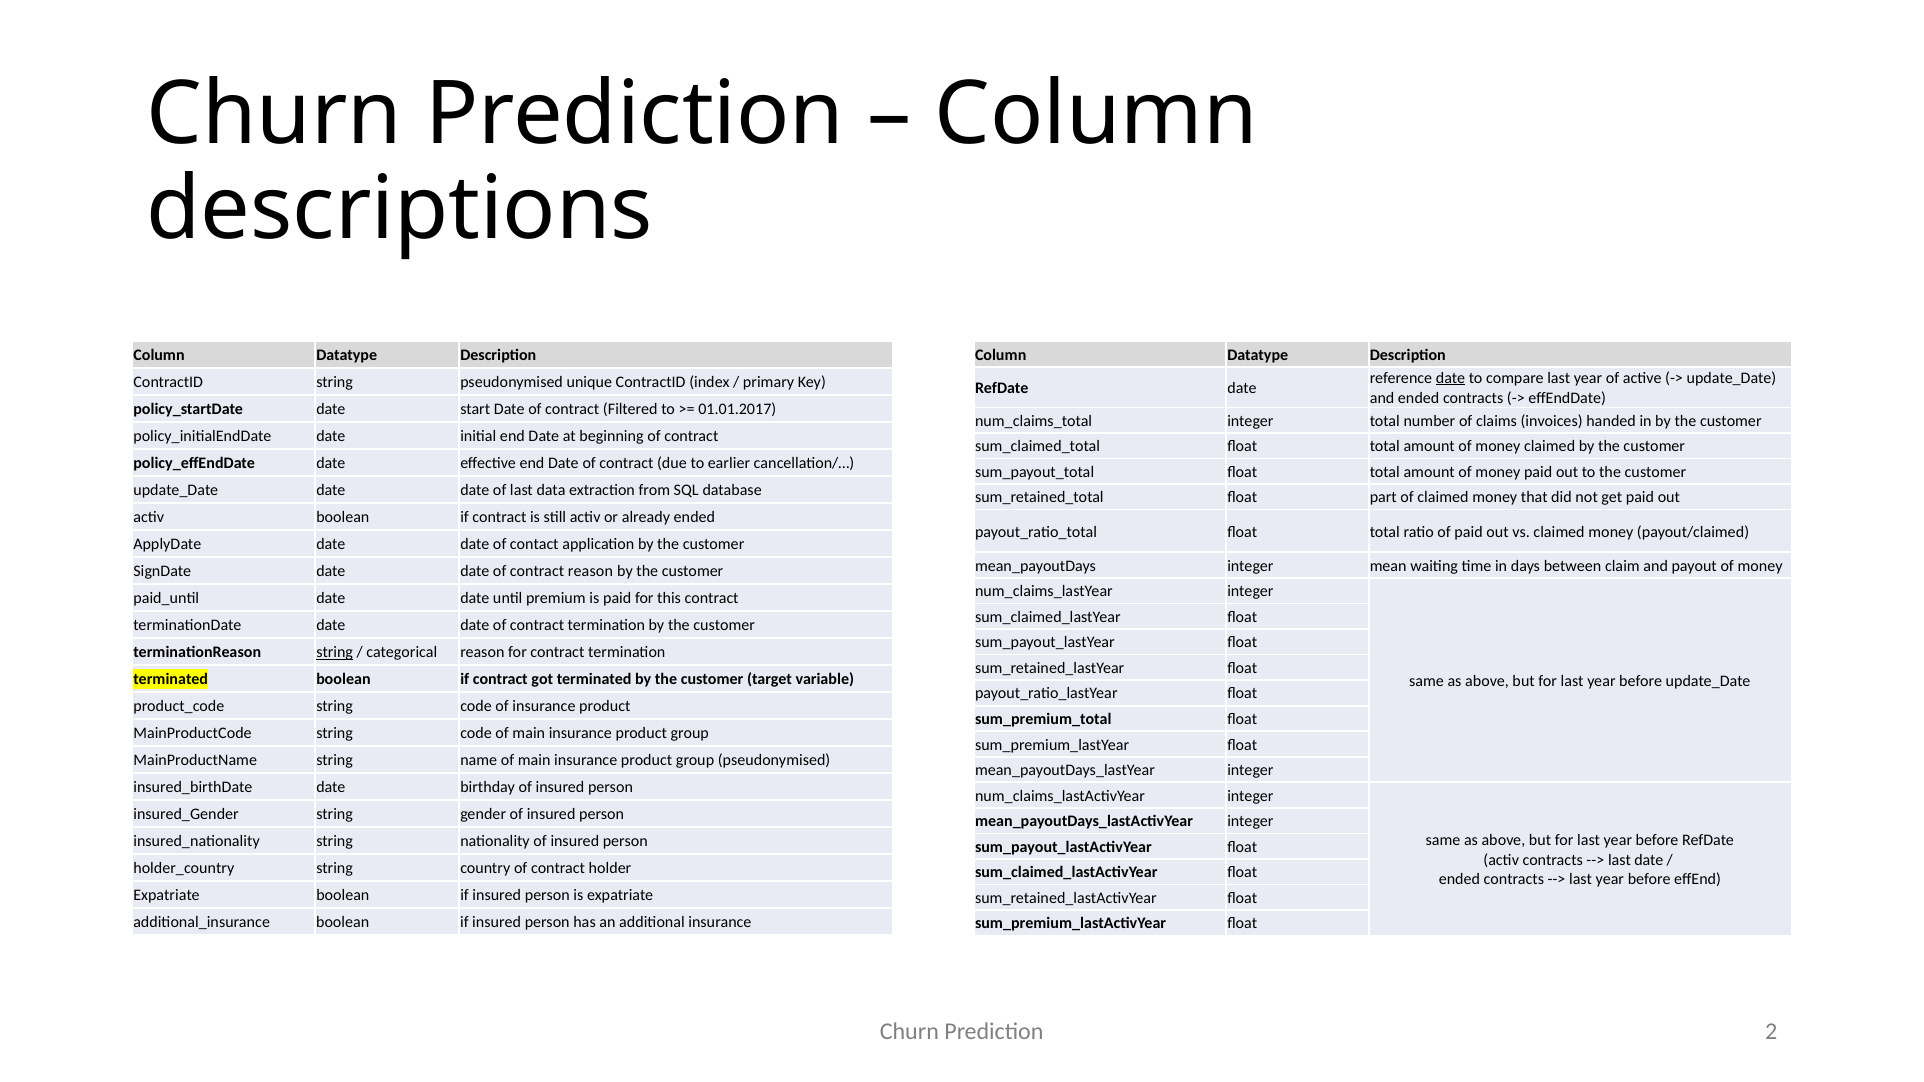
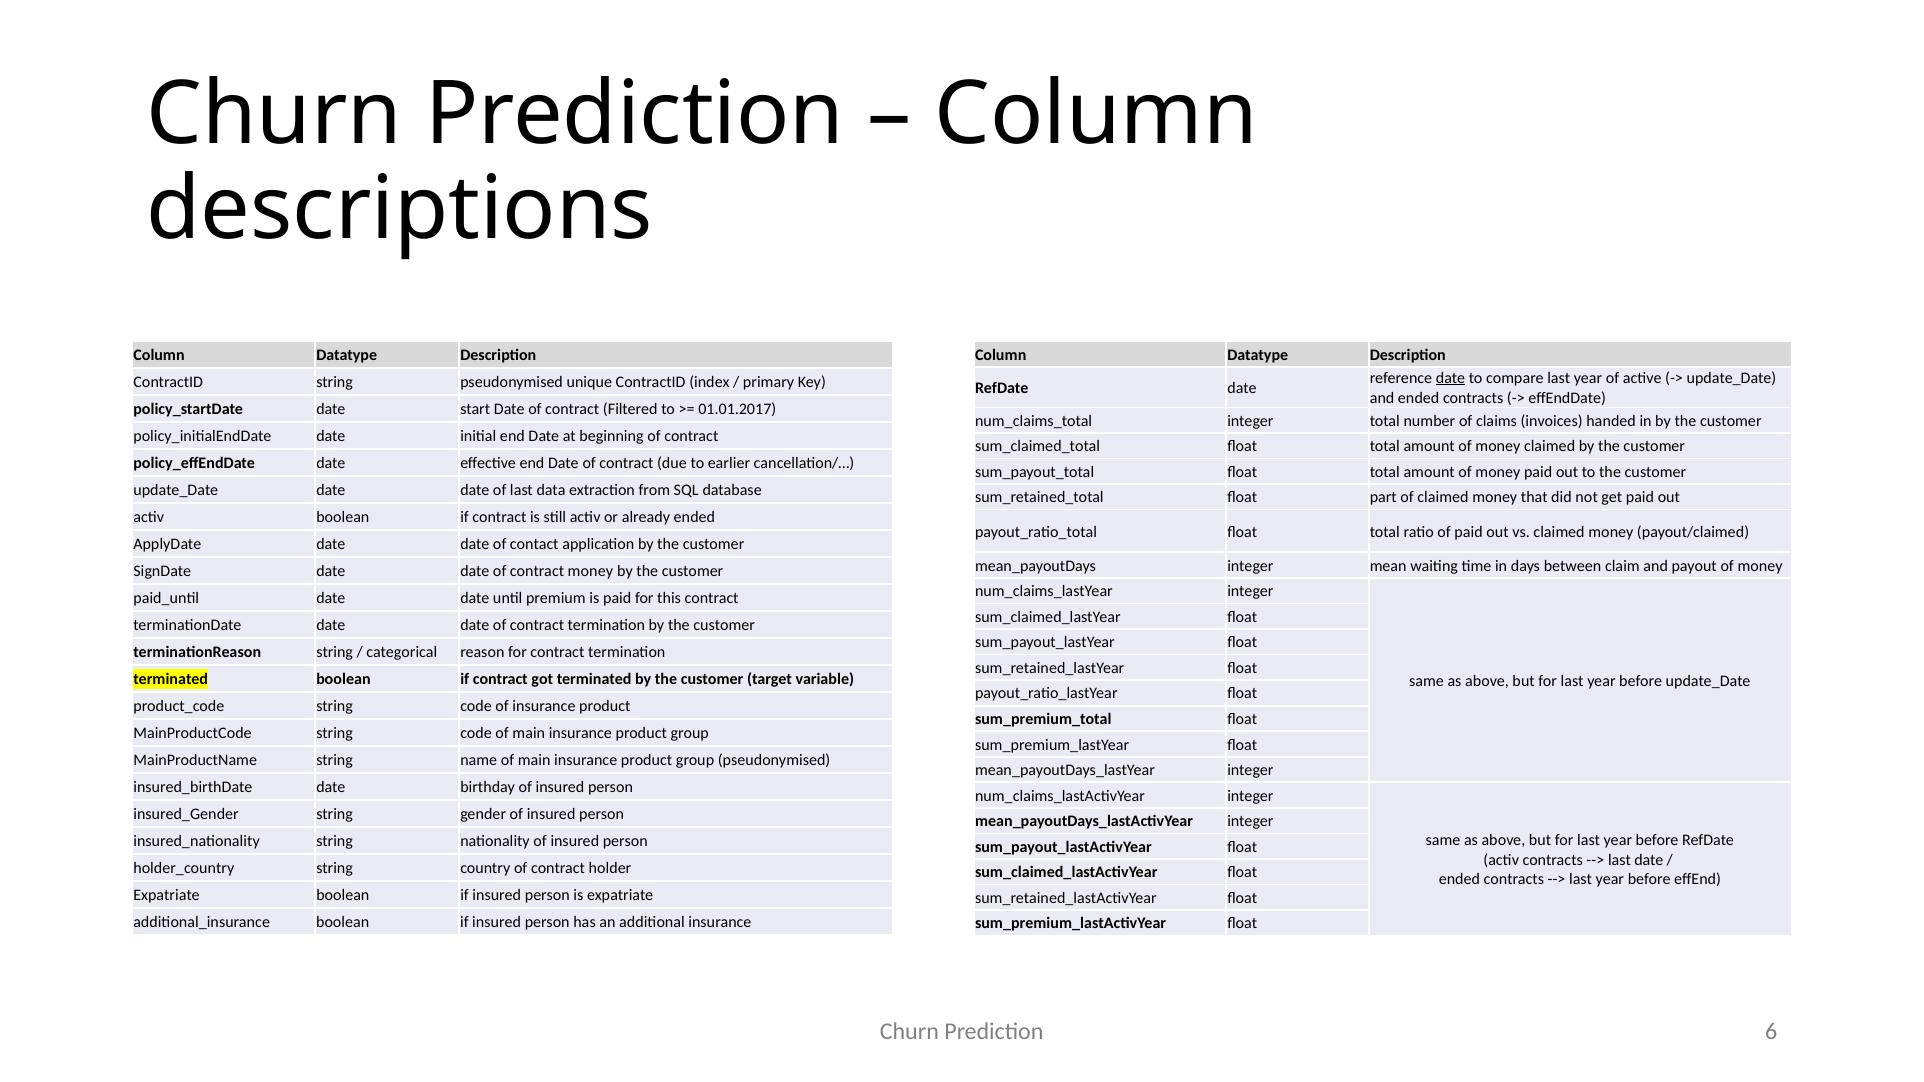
contract reason: reason -> money
string at (335, 652) underline: present -> none
2: 2 -> 6
